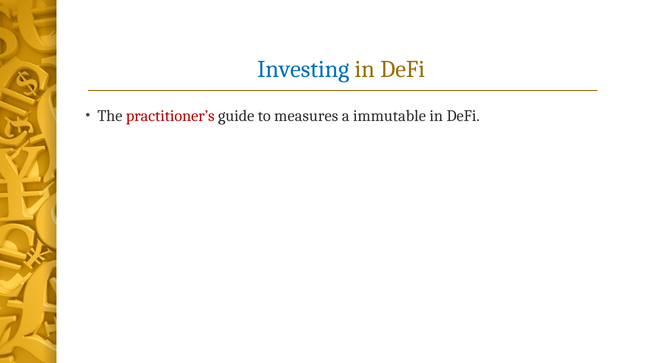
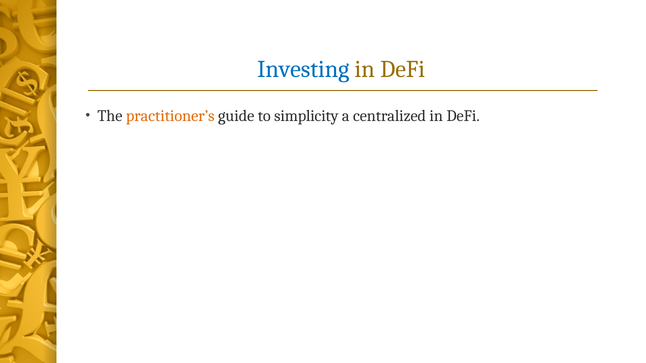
practitioner’s colour: red -> orange
measures: measures -> simplicity
immutable: immutable -> centralized
